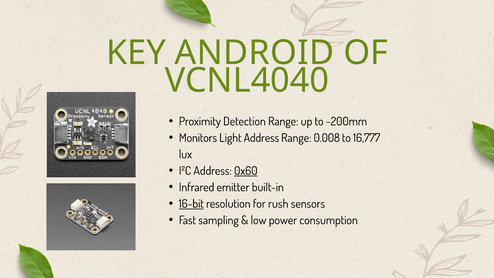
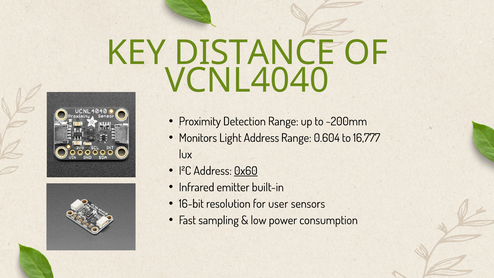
ANDROID: ANDROID -> DISTANCE
0.008: 0.008 -> 0.604
16-bit underline: present -> none
rush: rush -> user
